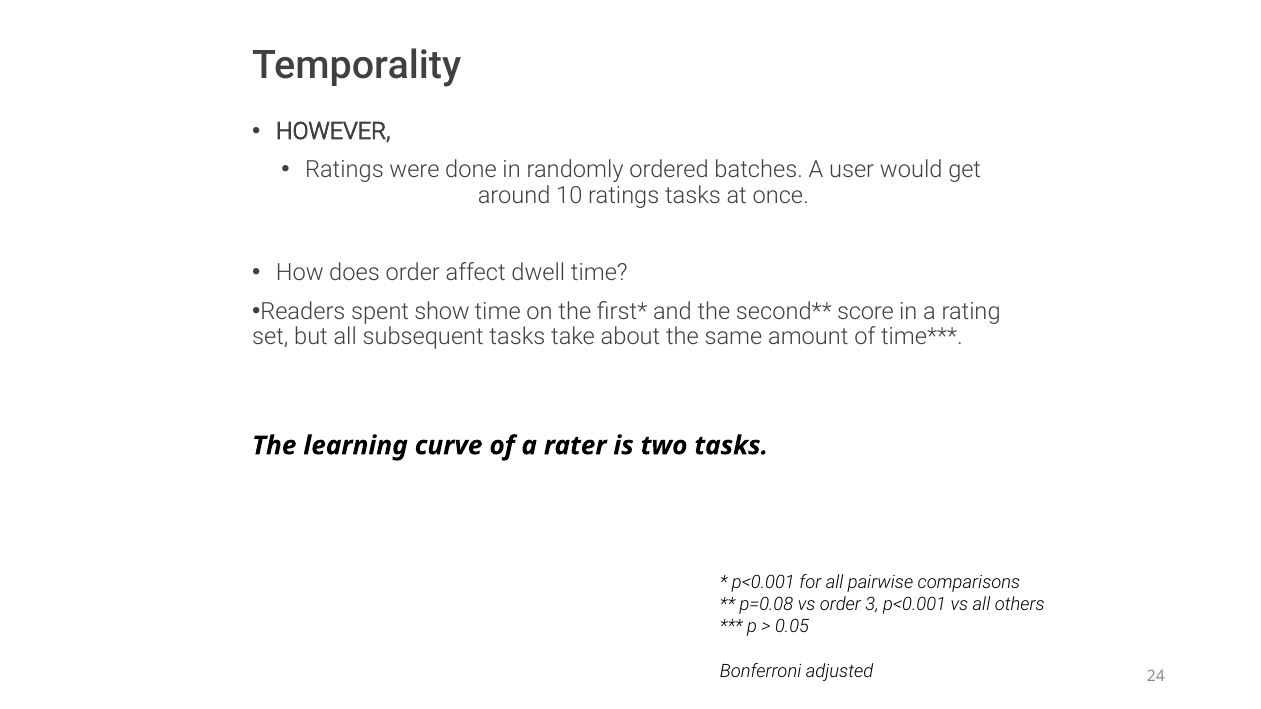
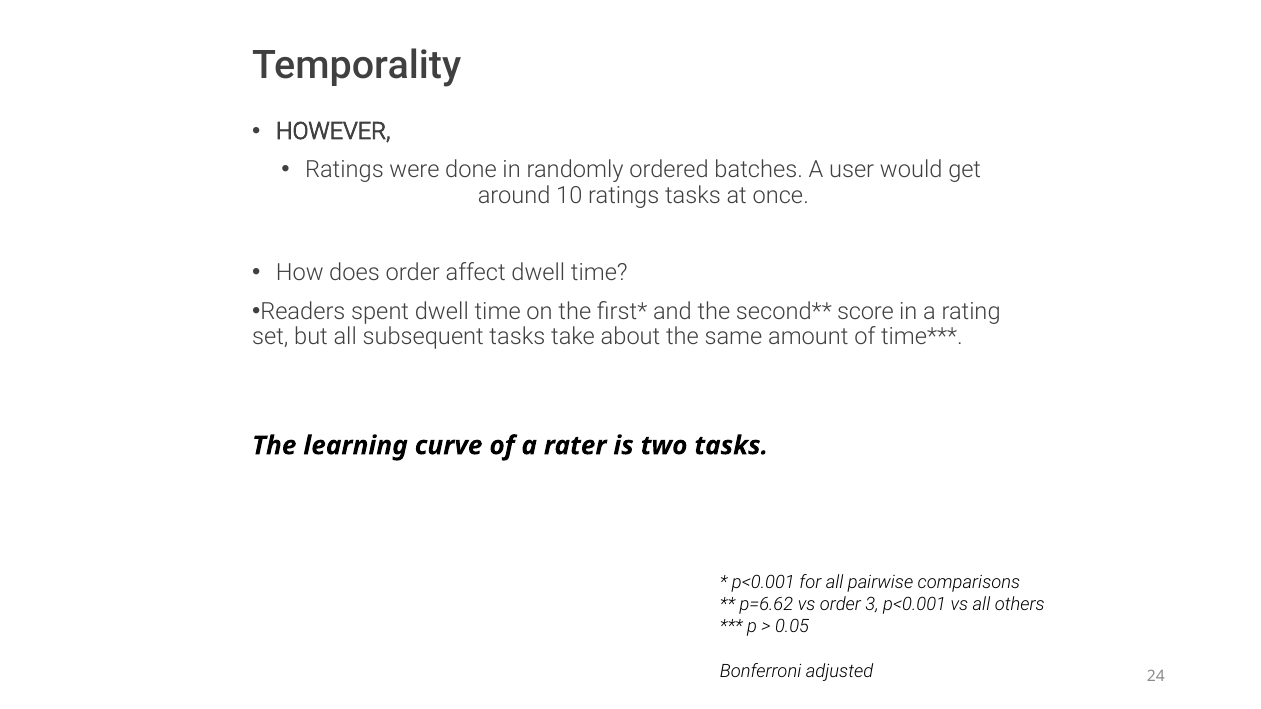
spent show: show -> dwell
p=0.08: p=0.08 -> p=6.62
